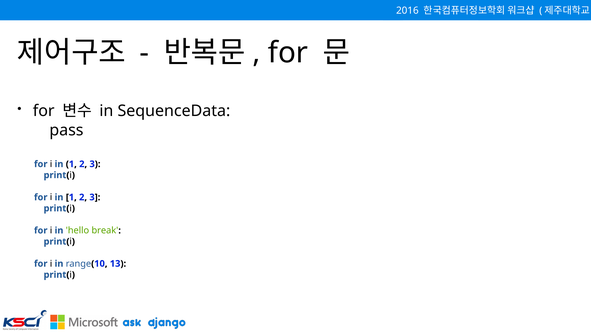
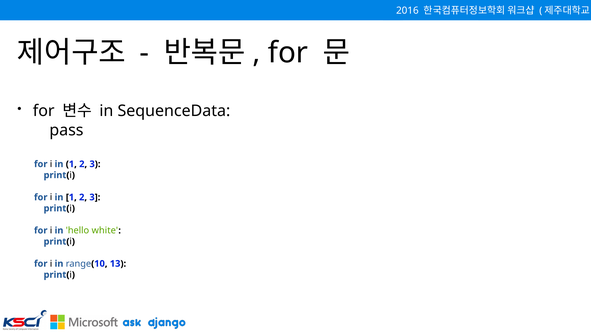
break: break -> white
